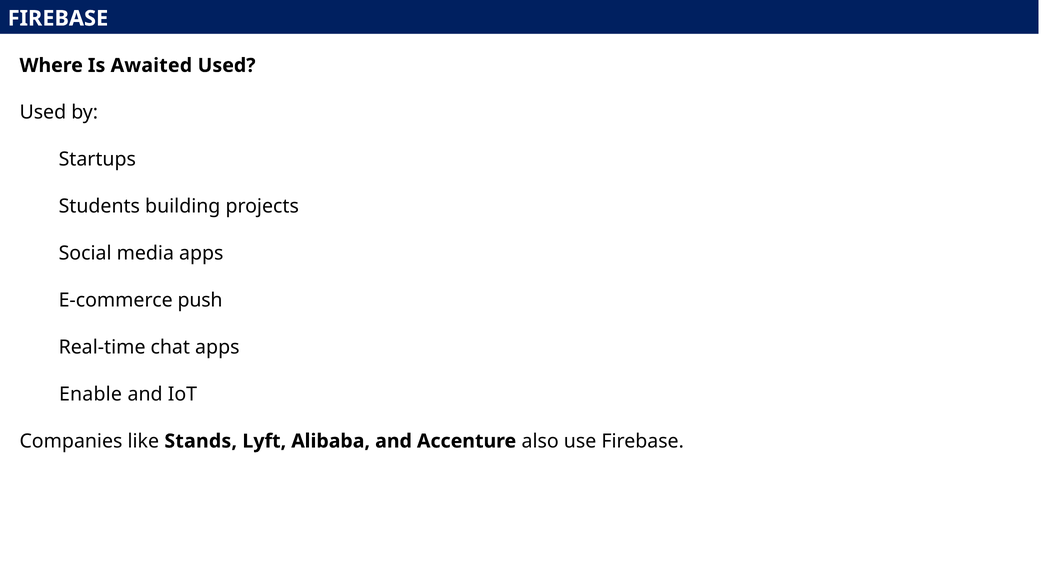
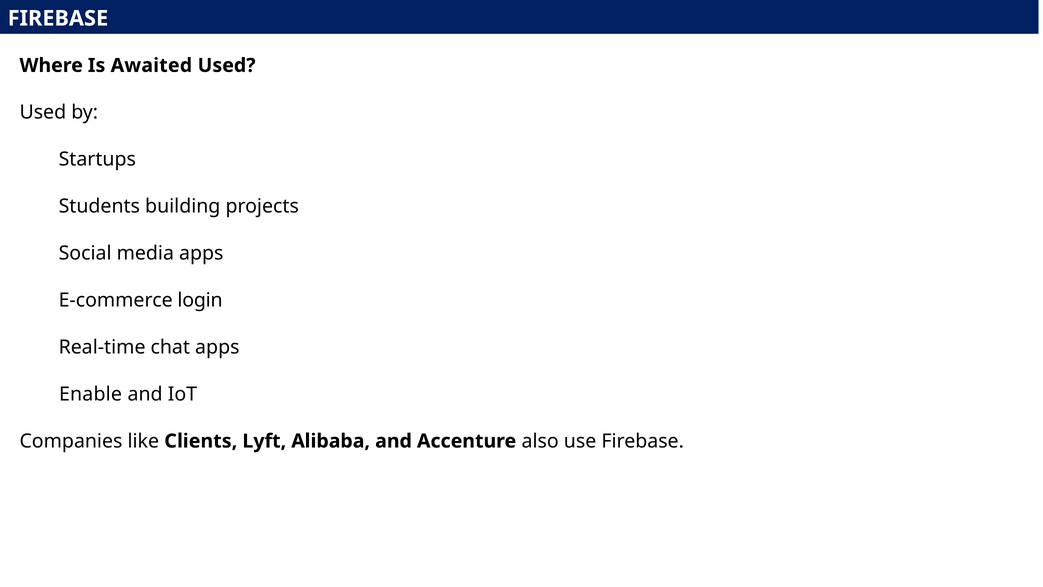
push: push -> login
Stands: Stands -> Clients
